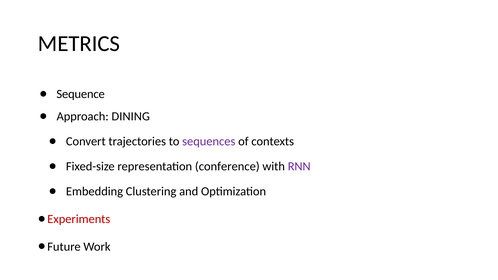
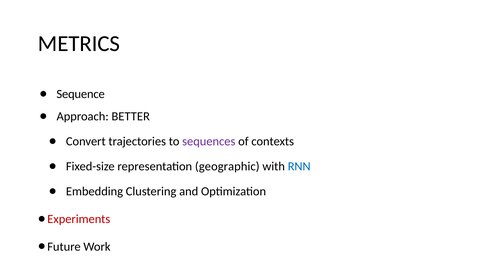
DINING: DINING -> BETTER
conference: conference -> geographic
RNN colour: purple -> blue
